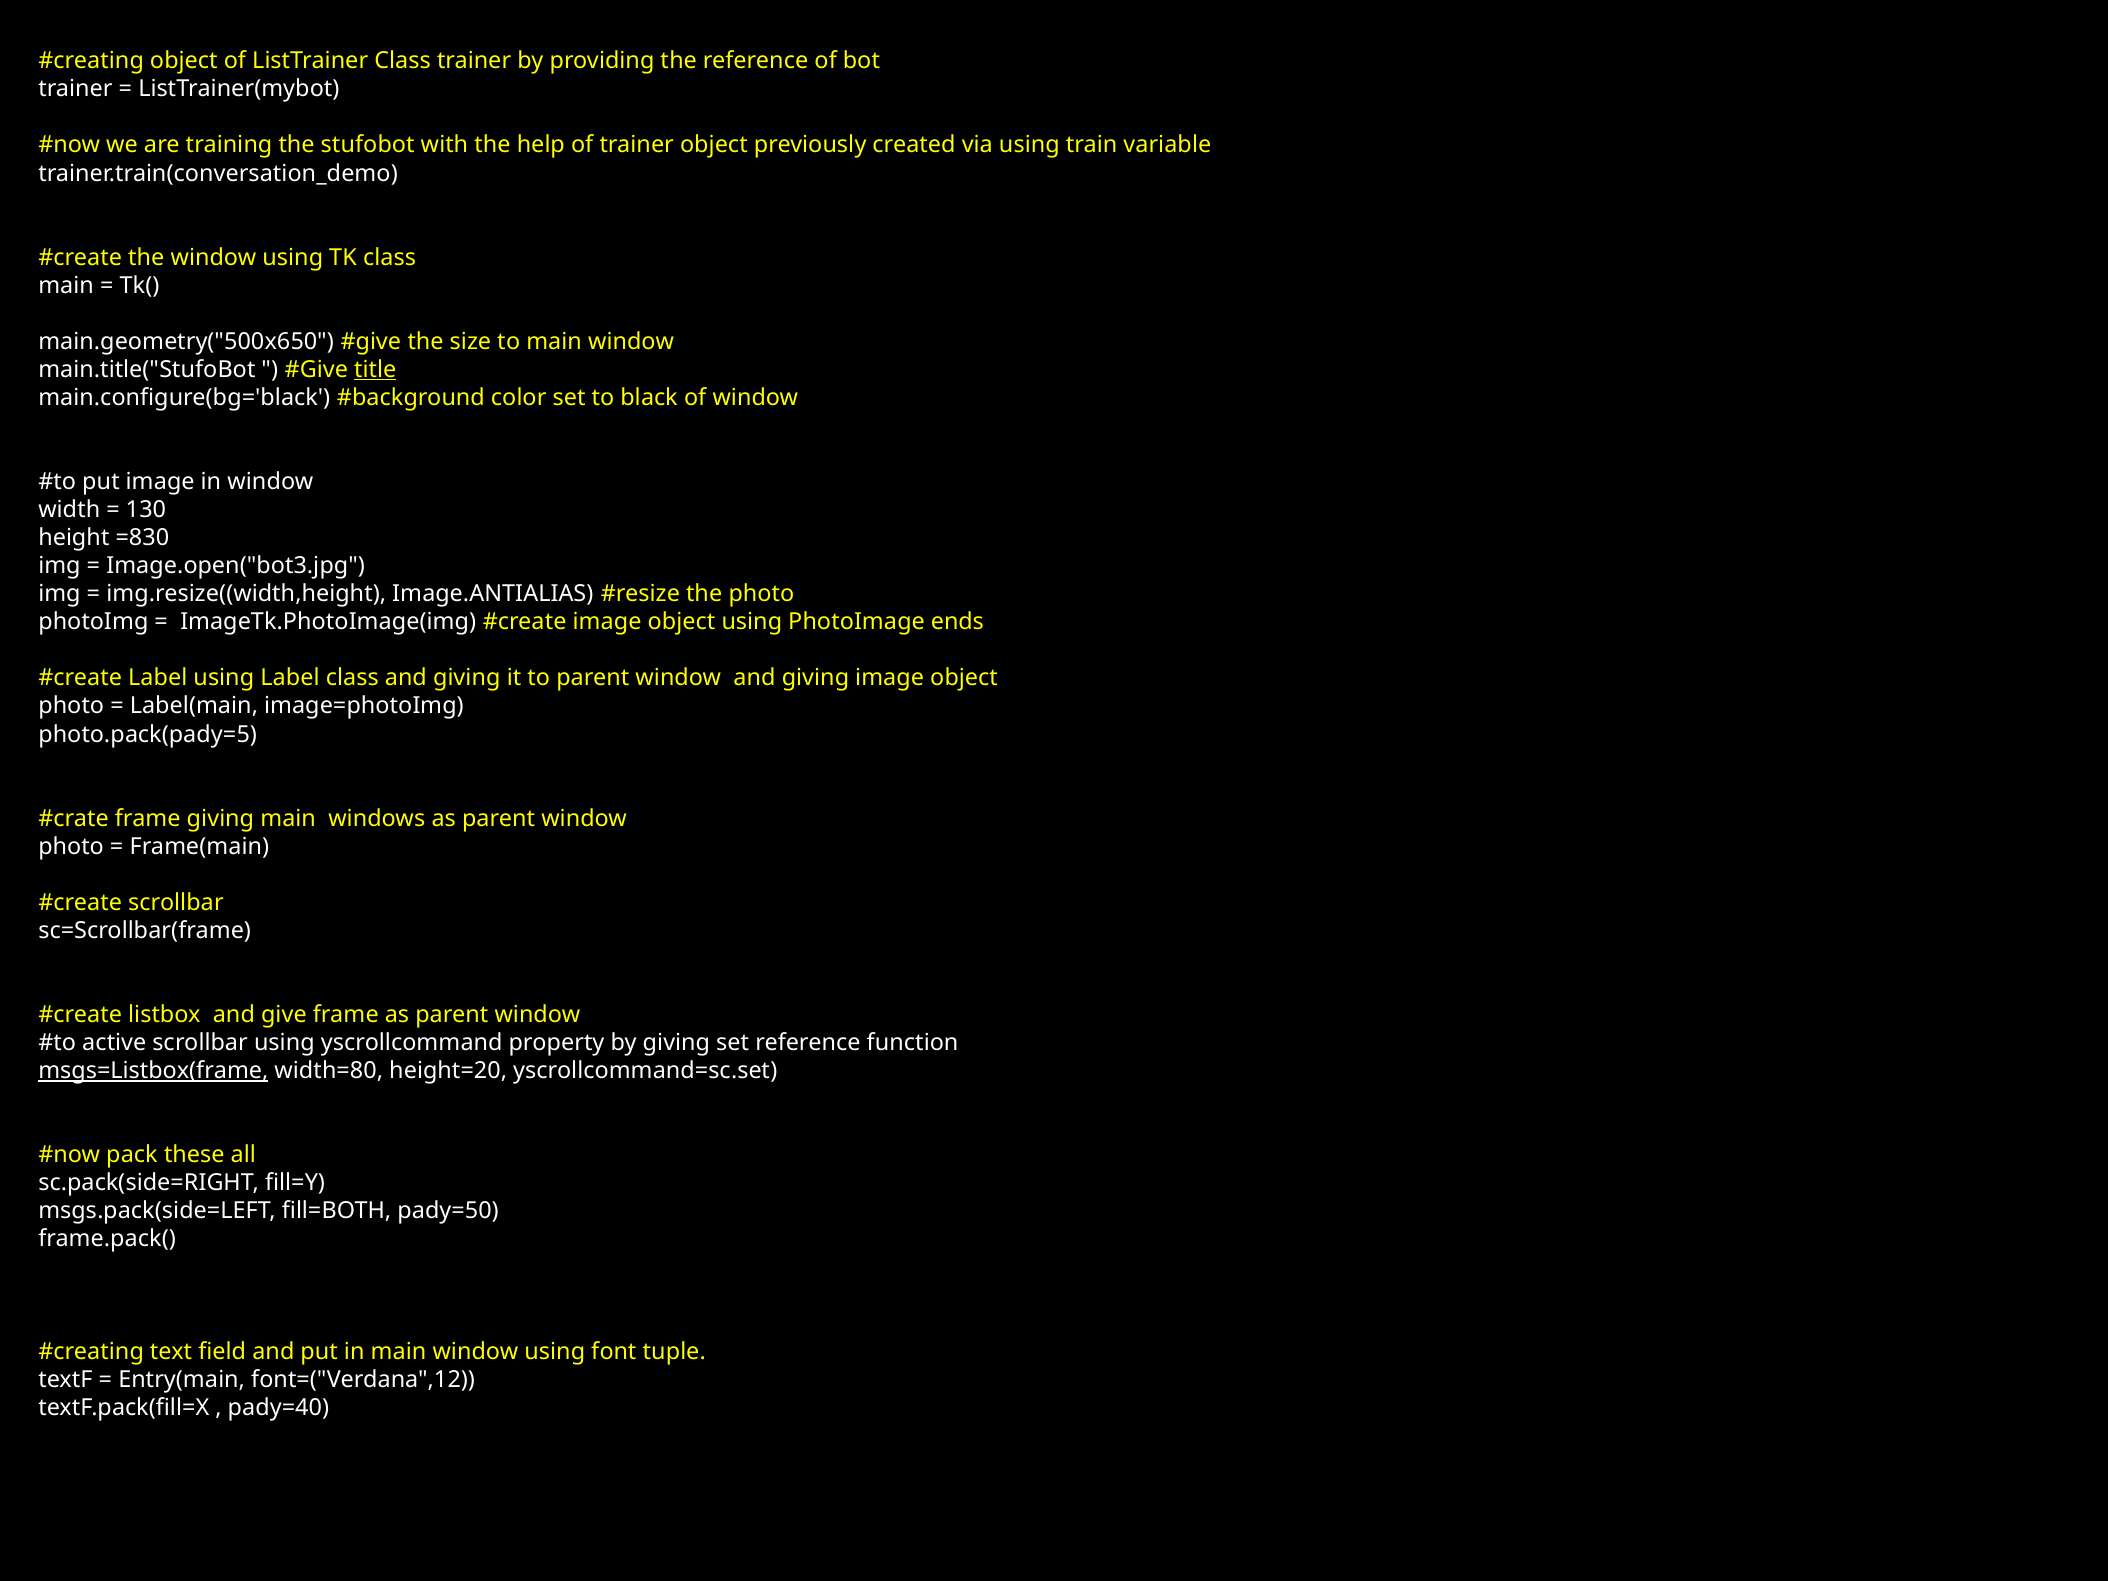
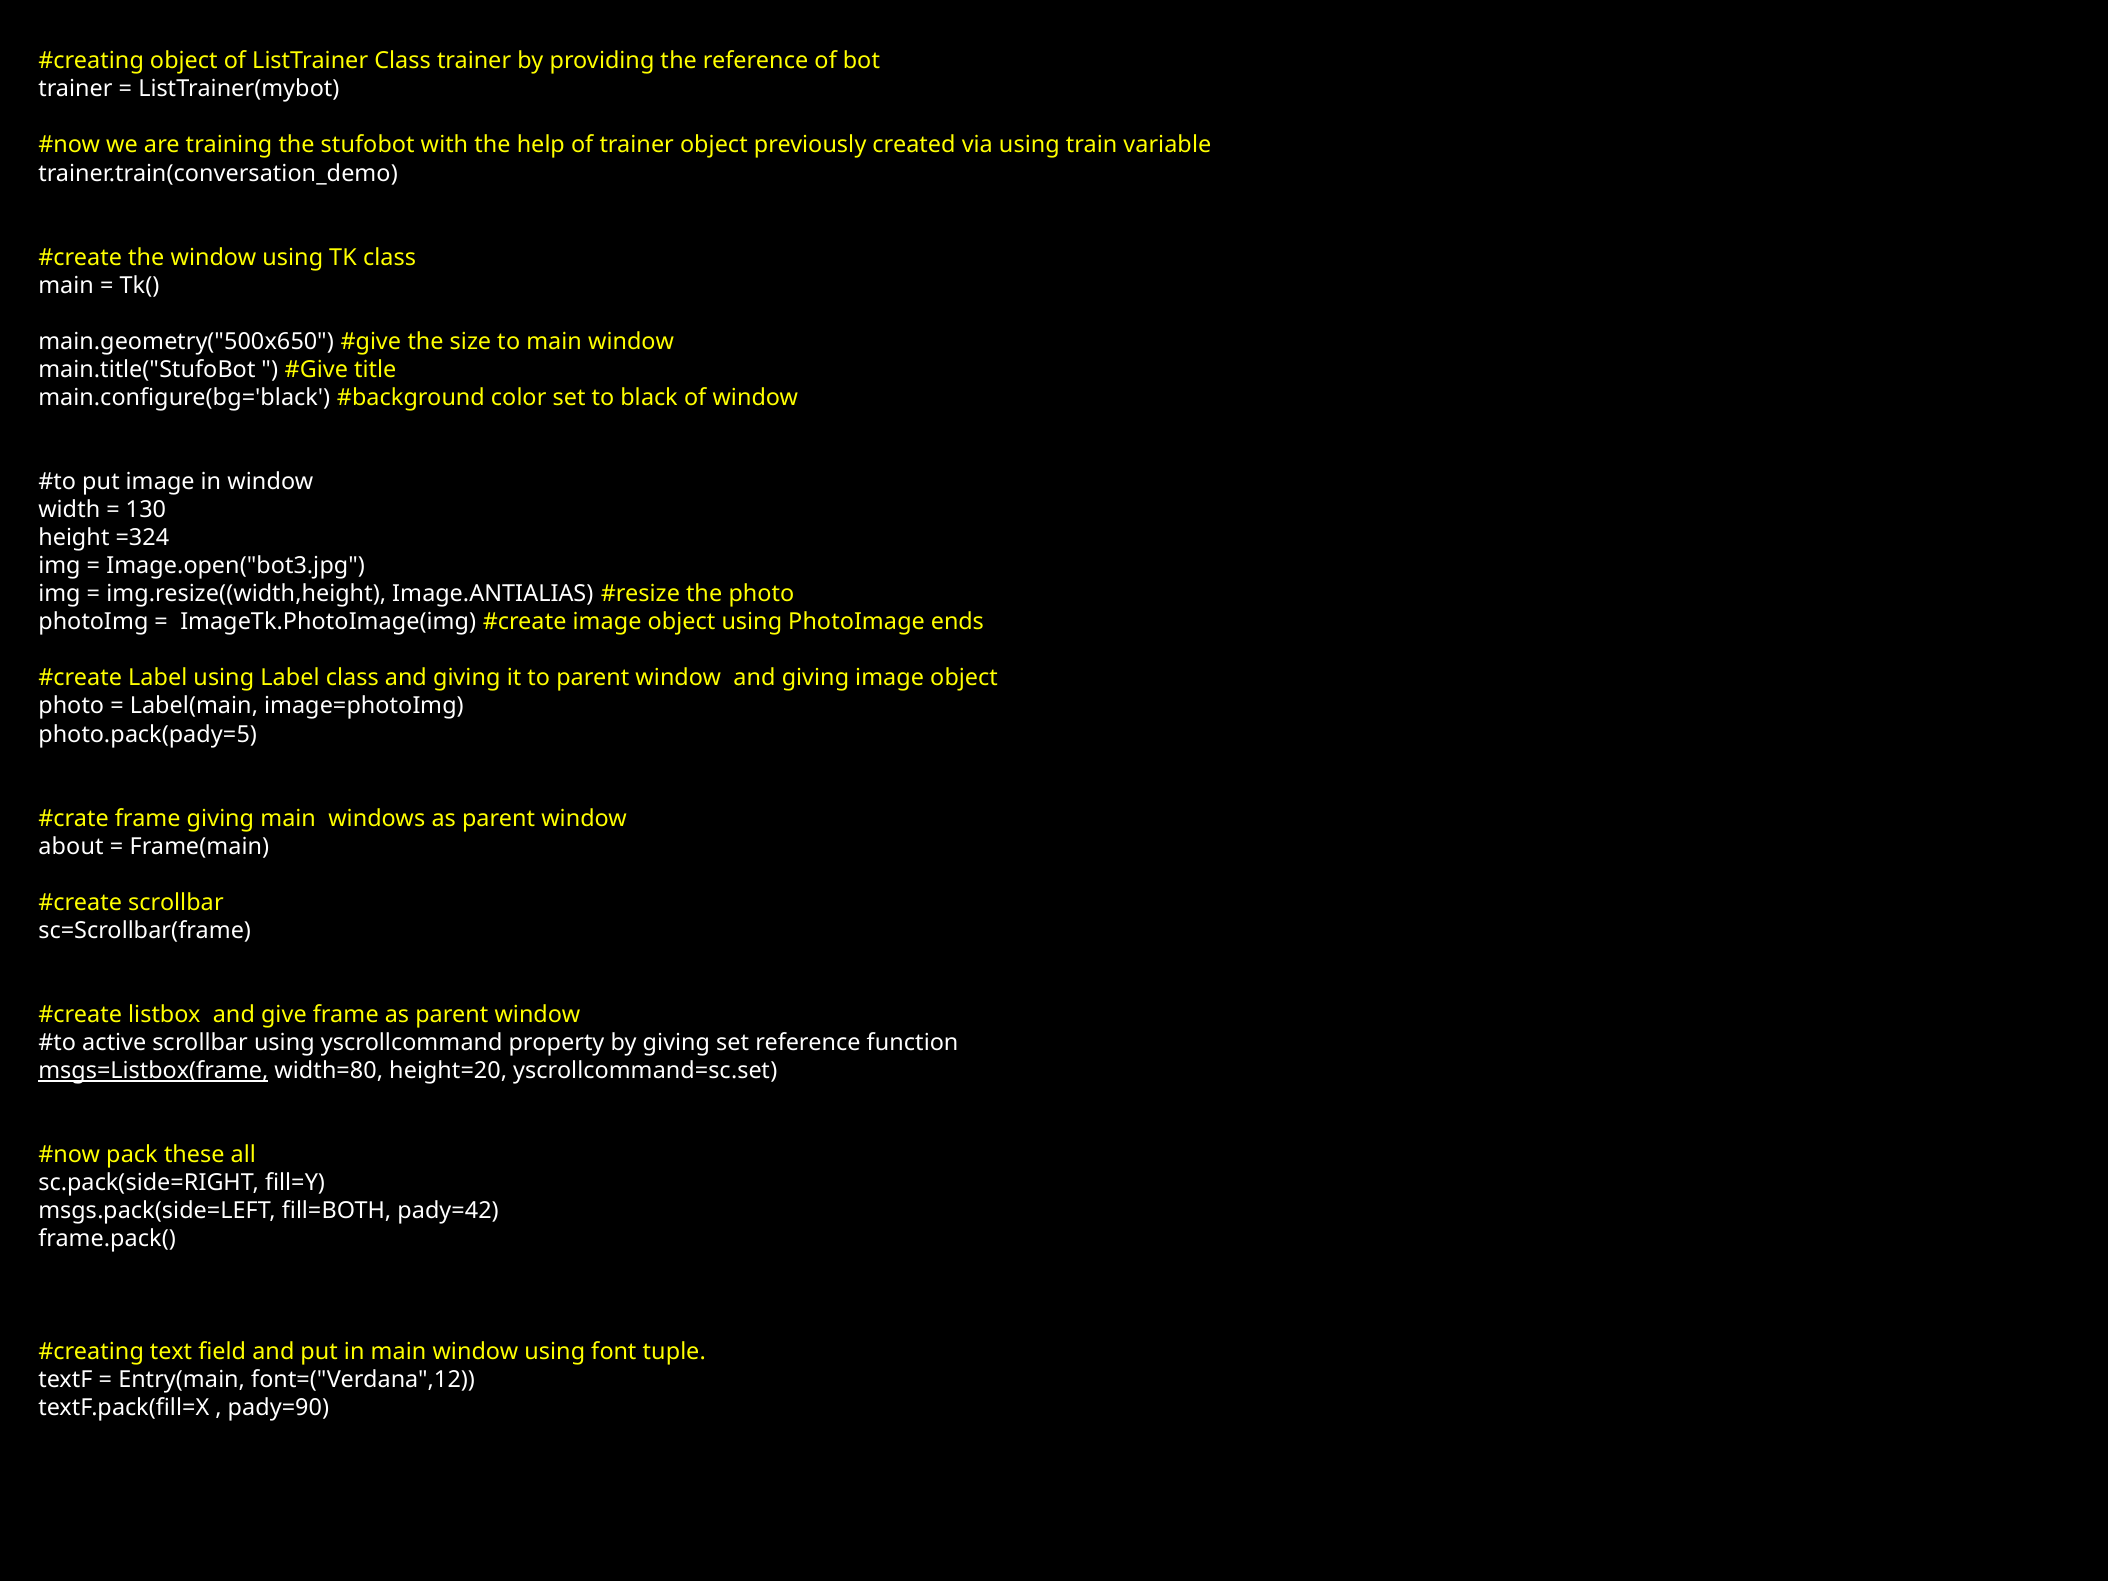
title underline: present -> none
=830: =830 -> =324
photo at (71, 847): photo -> about
pady=50: pady=50 -> pady=42
pady=40: pady=40 -> pady=90
